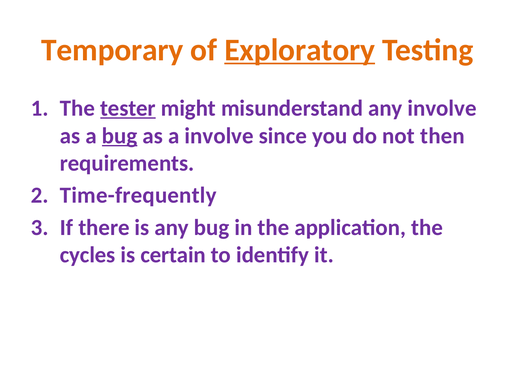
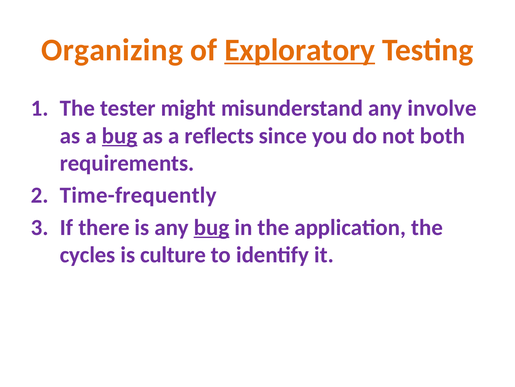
Temporary: Temporary -> Organizing
tester underline: present -> none
a involve: involve -> reflects
then: then -> both
bug at (211, 227) underline: none -> present
certain: certain -> culture
